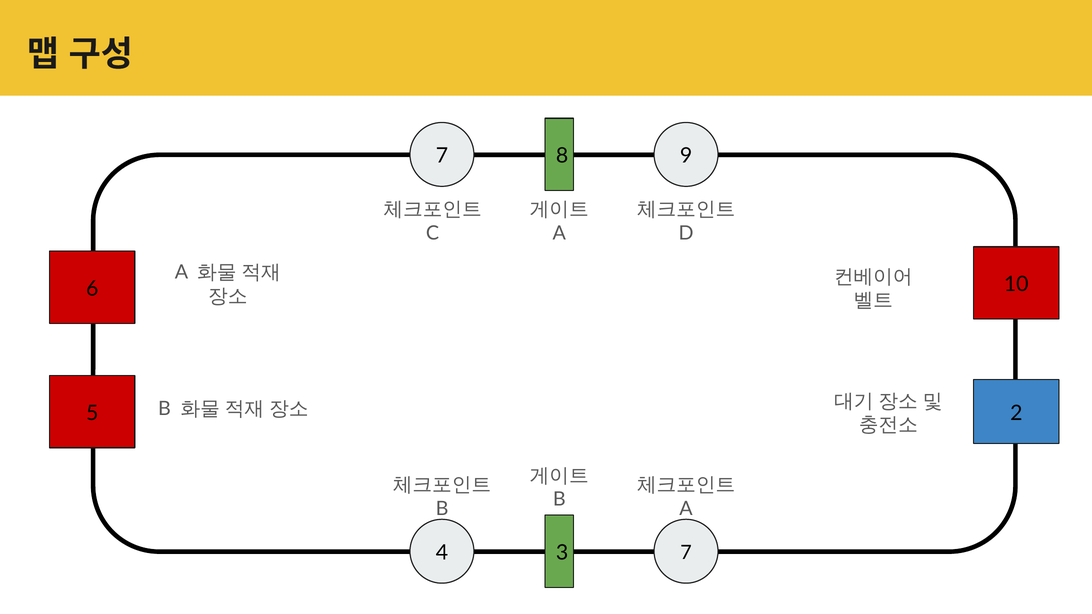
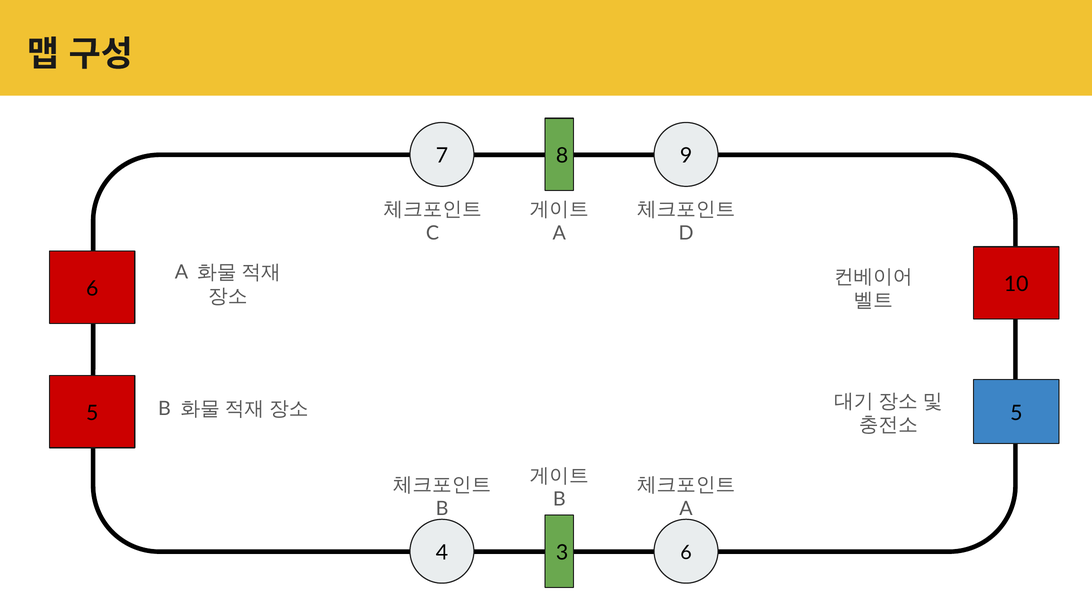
2 at (1016, 413): 2 -> 5
4 7: 7 -> 6
